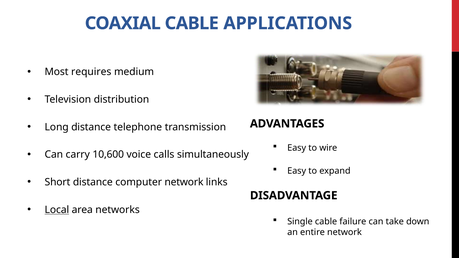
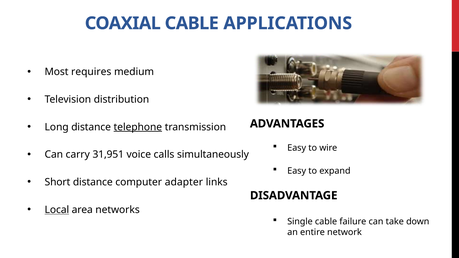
telephone underline: none -> present
10,600: 10,600 -> 31,951
computer network: network -> adapter
